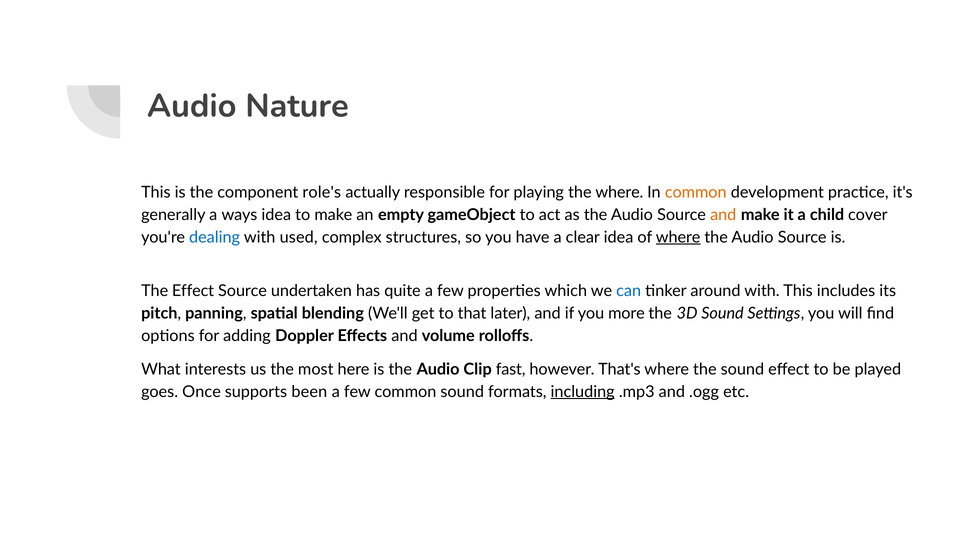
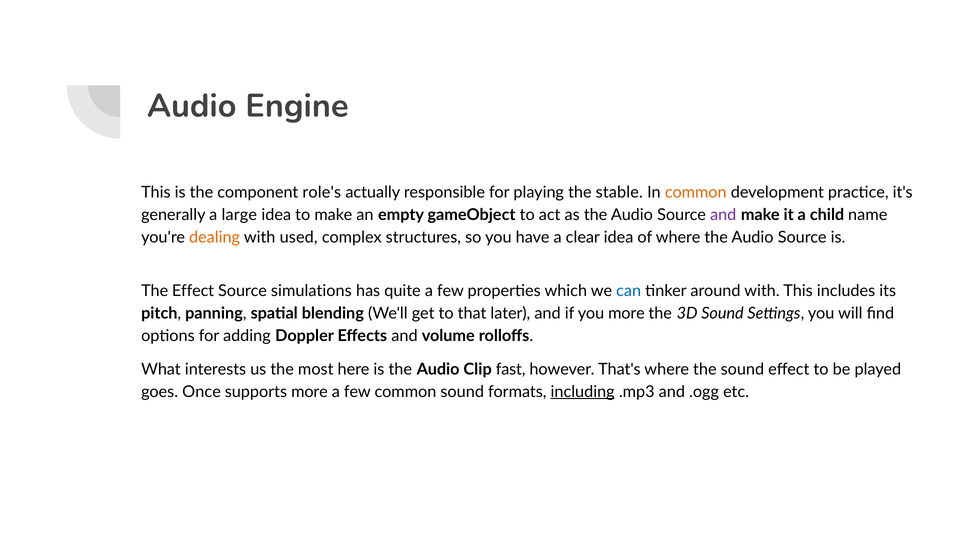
Nature: Nature -> Engine
the where: where -> stable
ways: ways -> large
and at (723, 215) colour: orange -> purple
cover: cover -> name
dealing colour: blue -> orange
where at (678, 237) underline: present -> none
undertaken: undertaken -> simulations
supports been: been -> more
